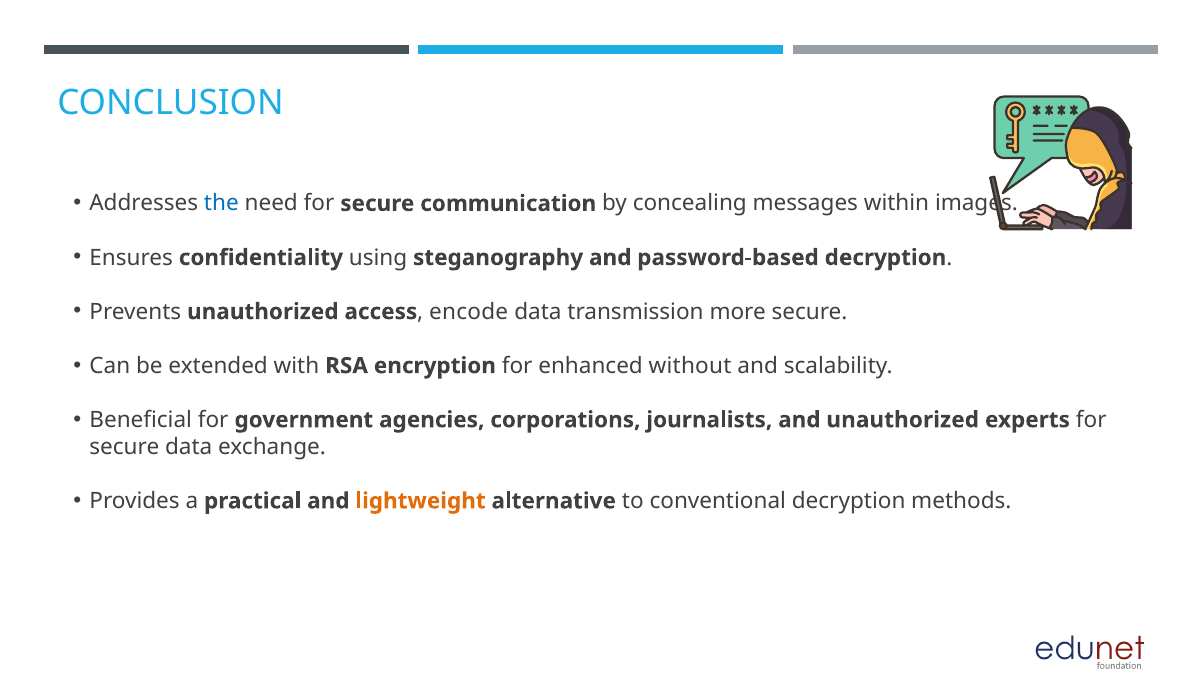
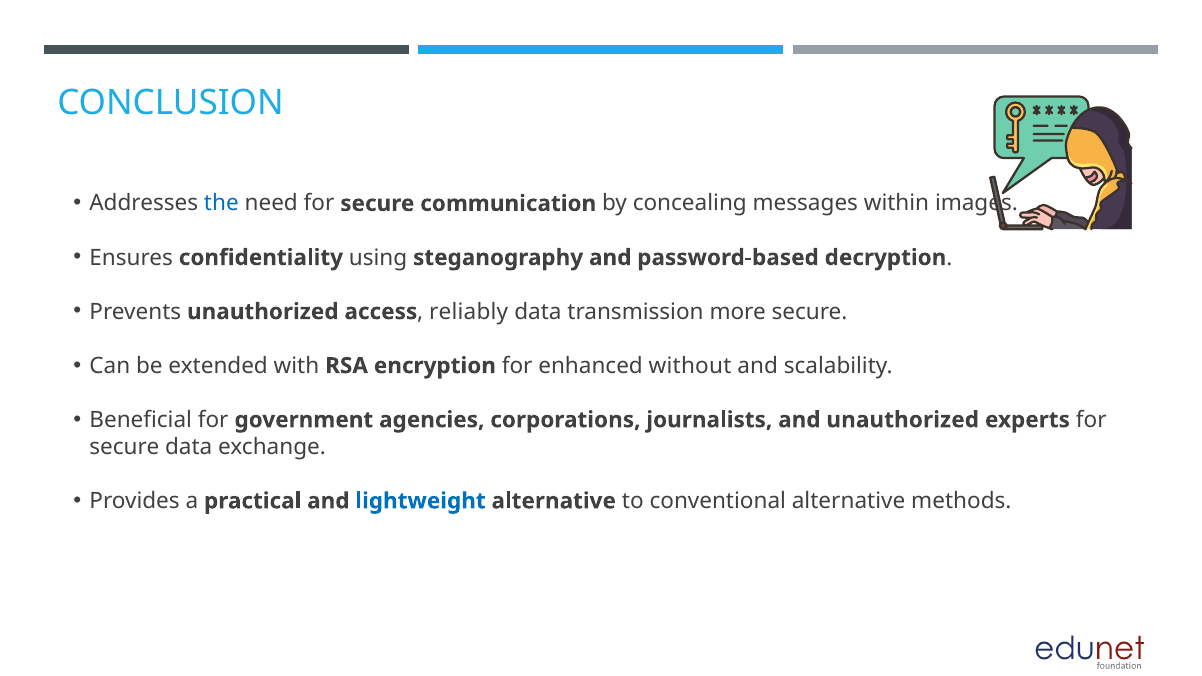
encode: encode -> reliably
lightweight colour: orange -> blue
conventional decryption: decryption -> alternative
